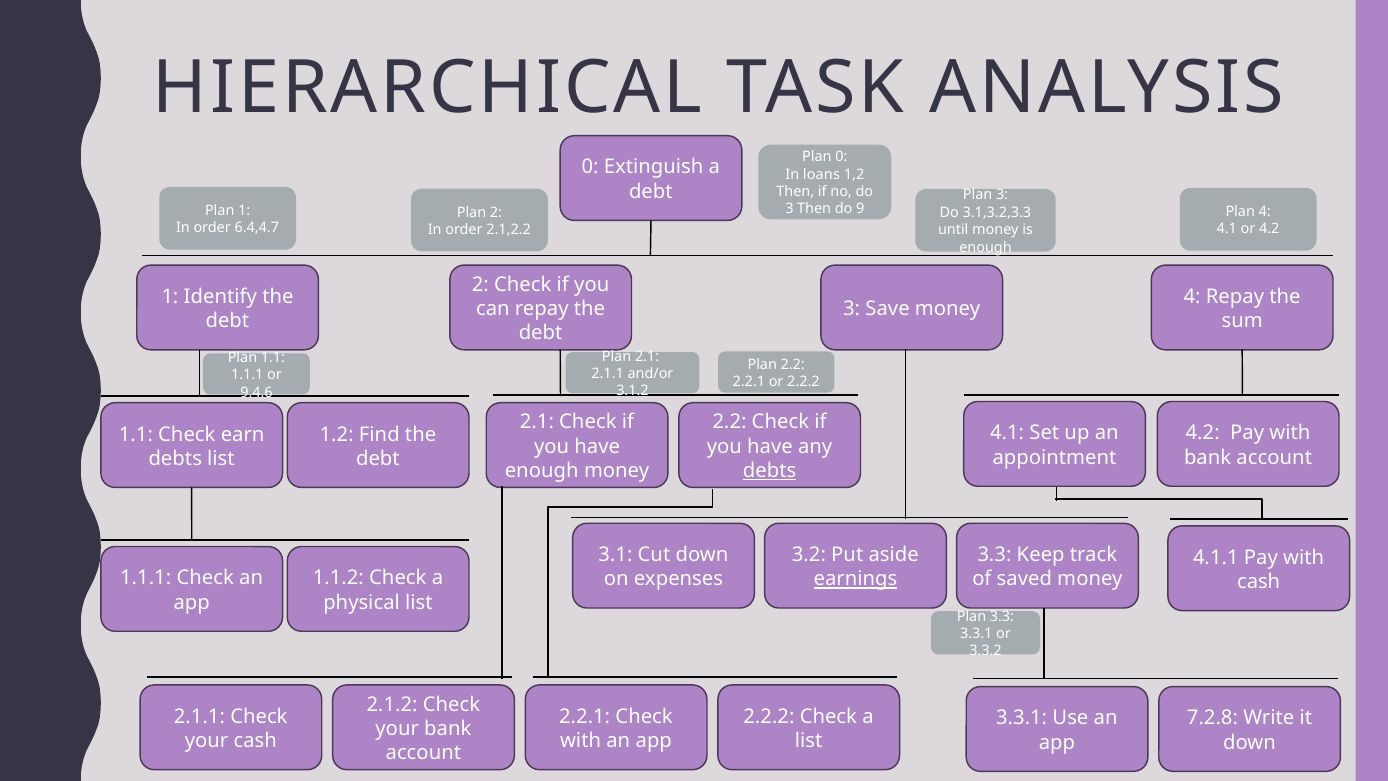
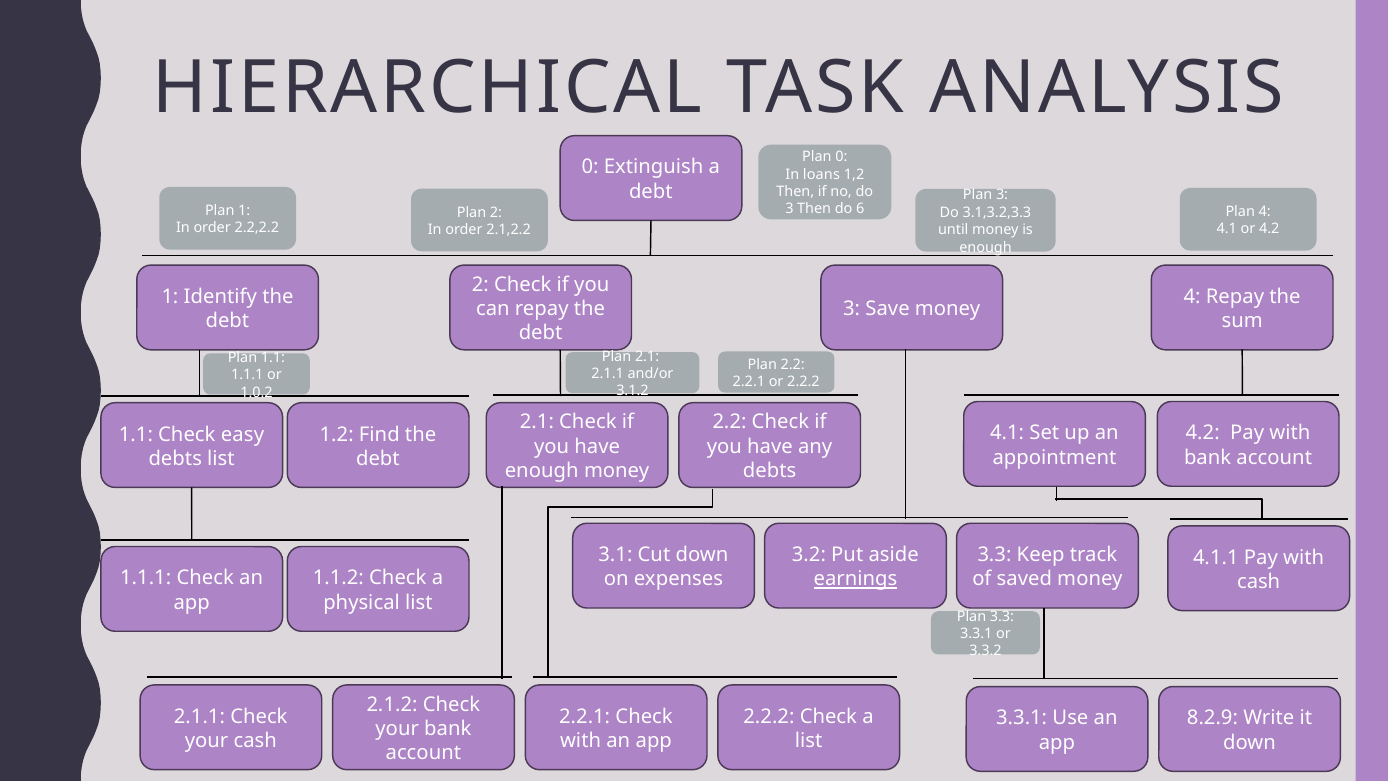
9: 9 -> 6
6.4,4.7: 6.4,4.7 -> 2.2,2.2
9.4.6: 9.4.6 -> 1.0.2
earn: earn -> easy
debts at (770, 471) underline: present -> none
7.2.8: 7.2.8 -> 8.2.9
